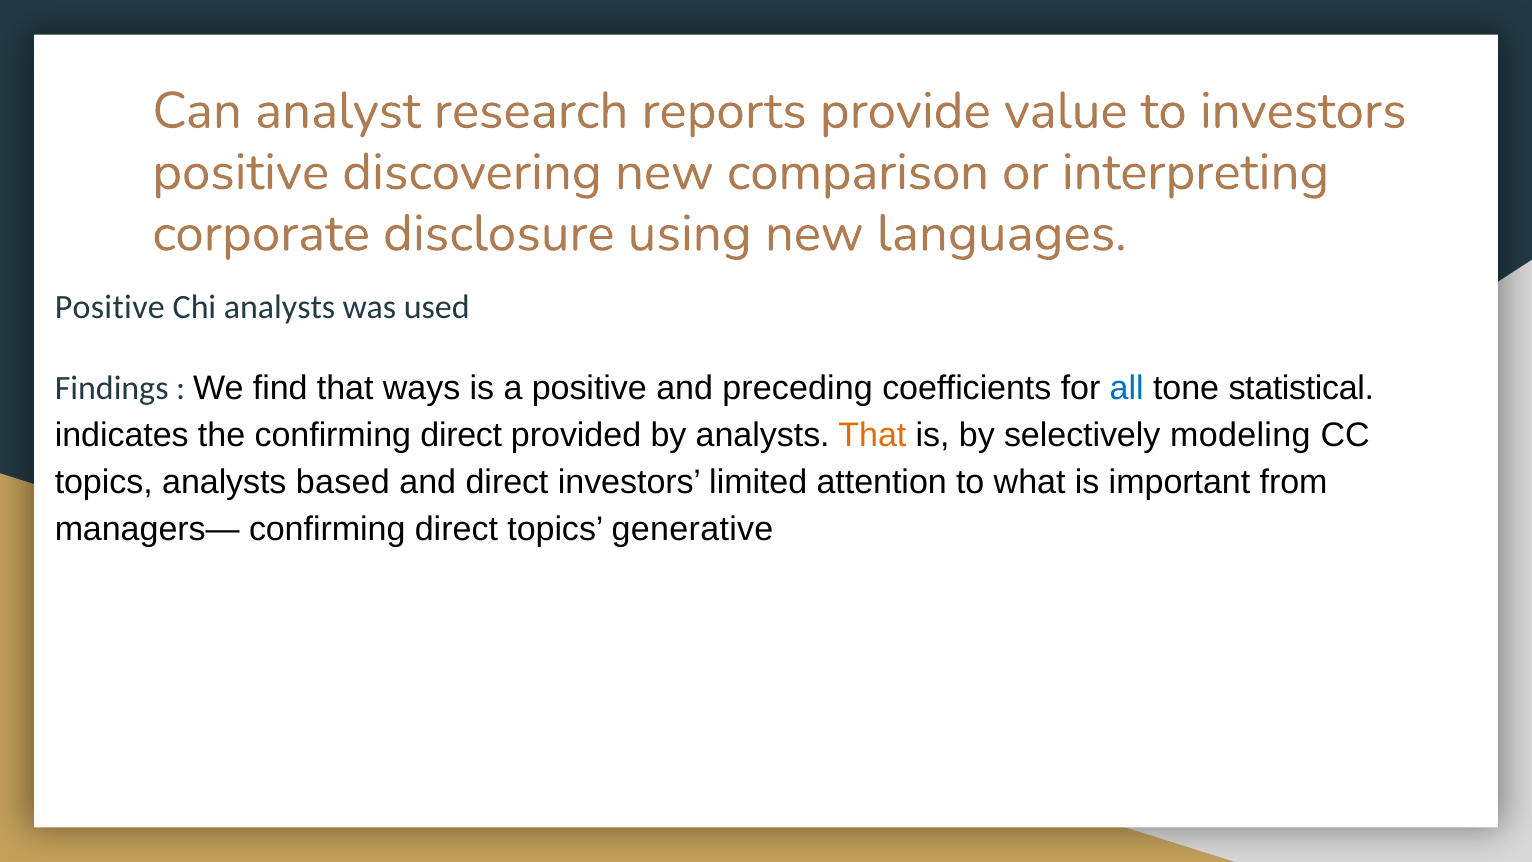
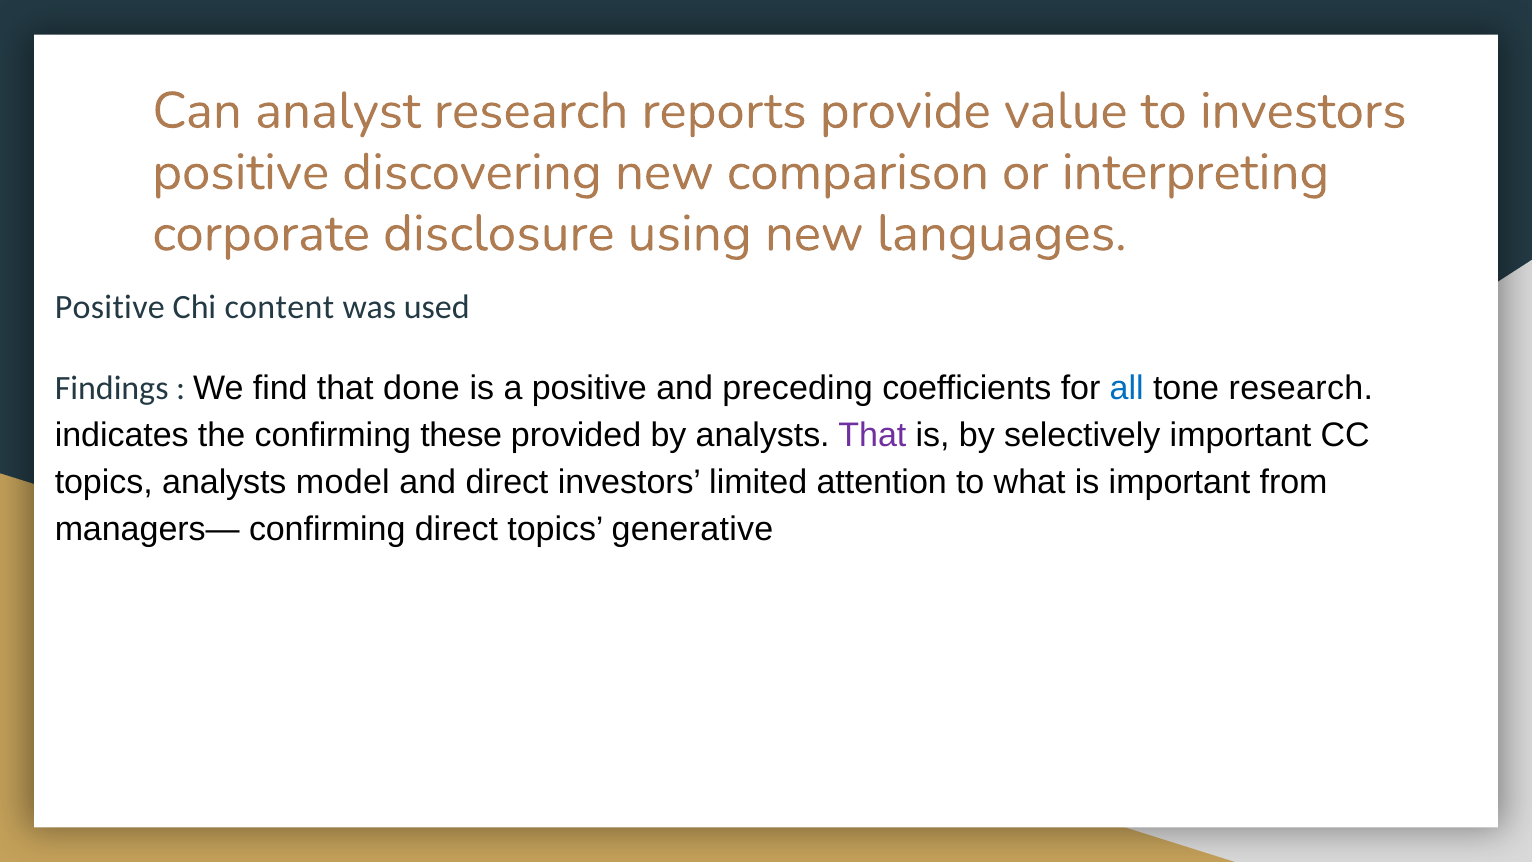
Chi analysts: analysts -> content
ways: ways -> done
tone statistical: statistical -> research
the confirming direct: direct -> these
That at (872, 435) colour: orange -> purple
selectively modeling: modeling -> important
based: based -> model
